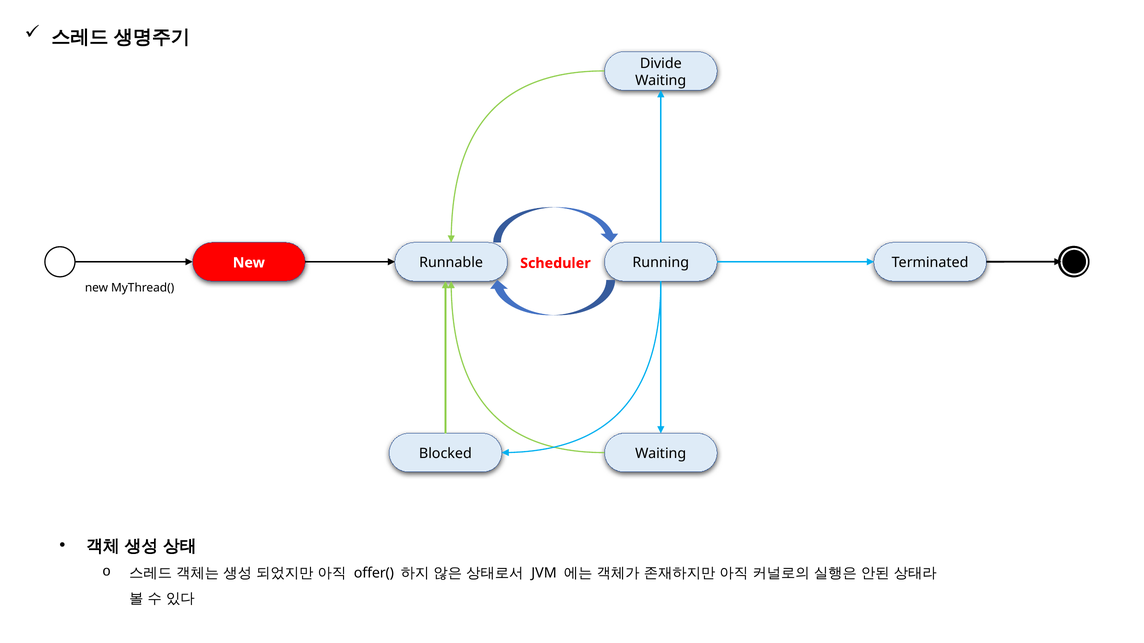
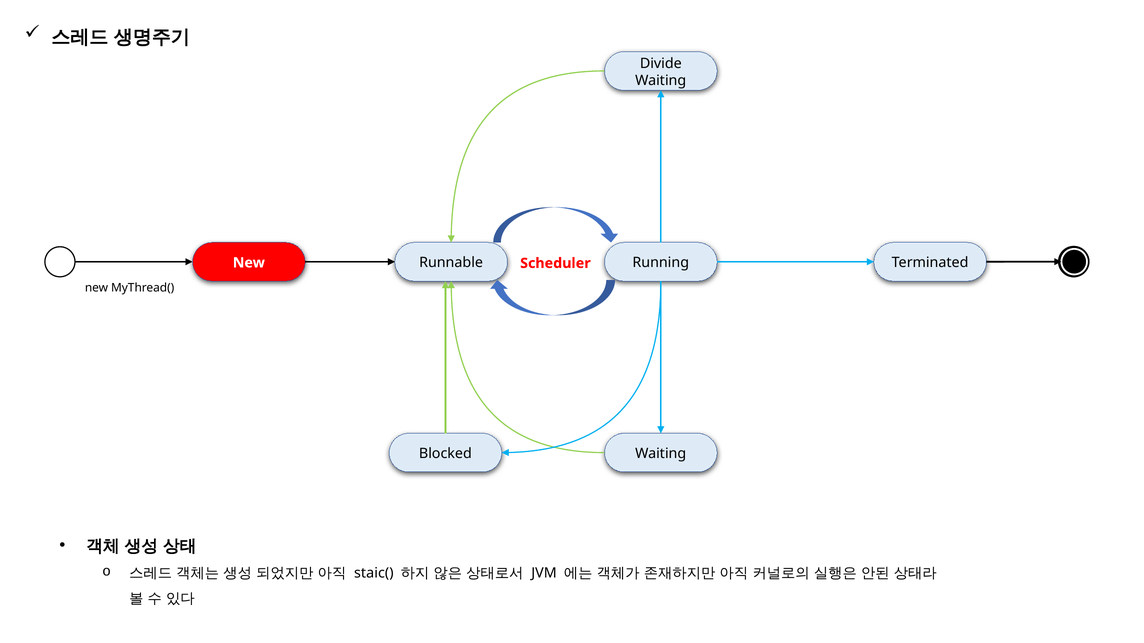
offer(: offer( -> staic(
